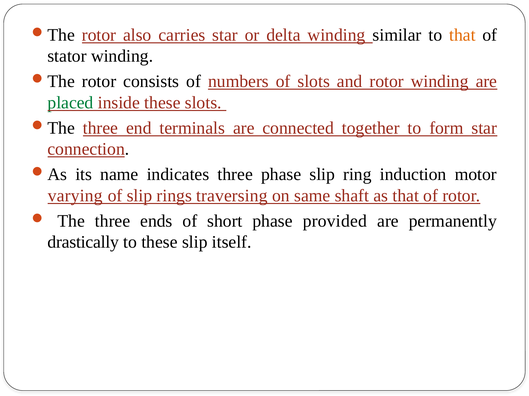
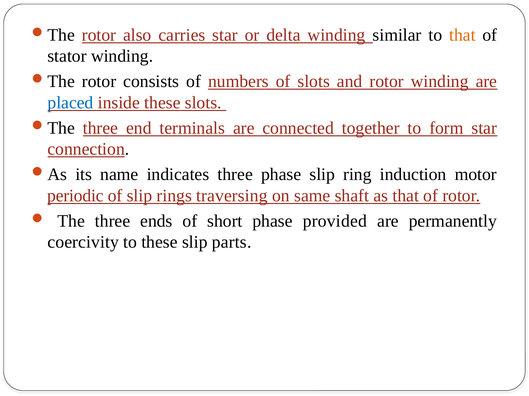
placed colour: green -> blue
varying: varying -> periodic
drastically: drastically -> coercivity
itself: itself -> parts
